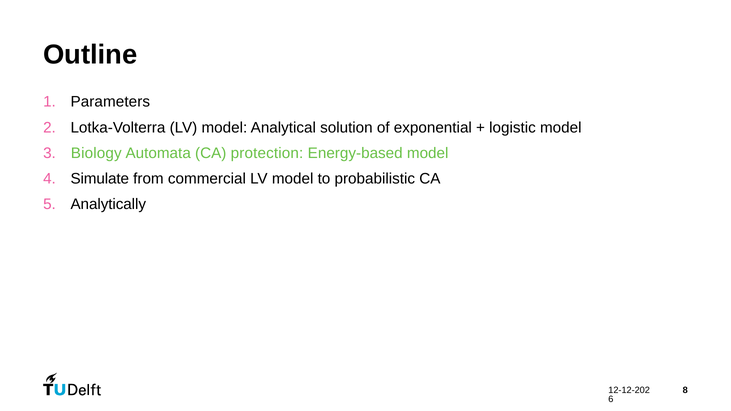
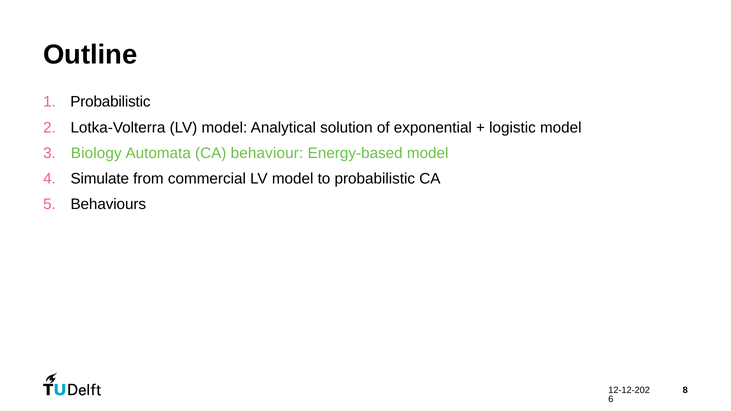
Parameters at (110, 102): Parameters -> Probabilistic
protection: protection -> behaviour
Analytically: Analytically -> Behaviours
